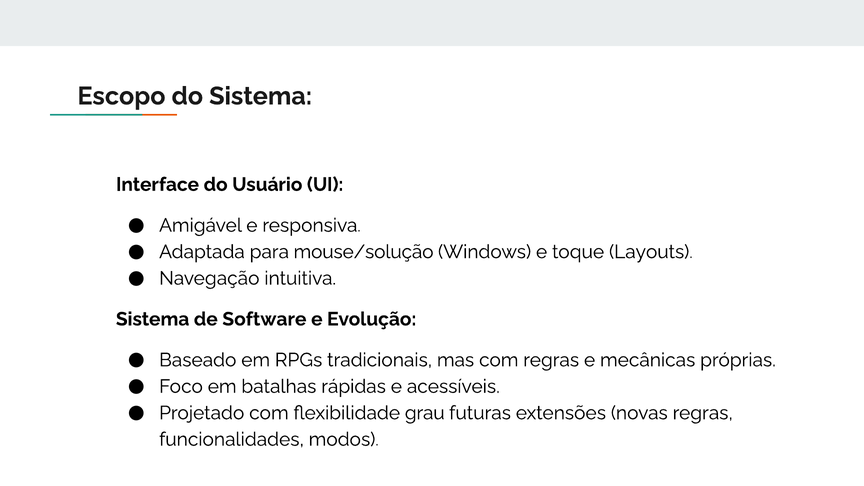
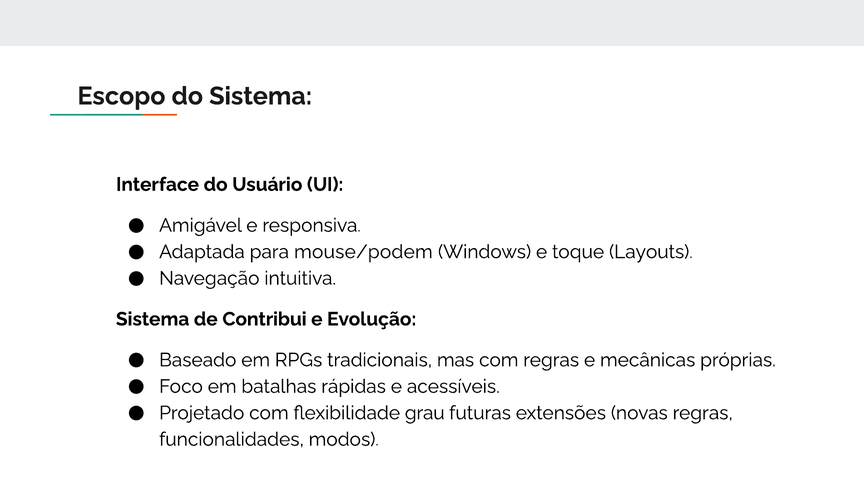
mouse/solução: mouse/solução -> mouse/podem
Software: Software -> Contribui
